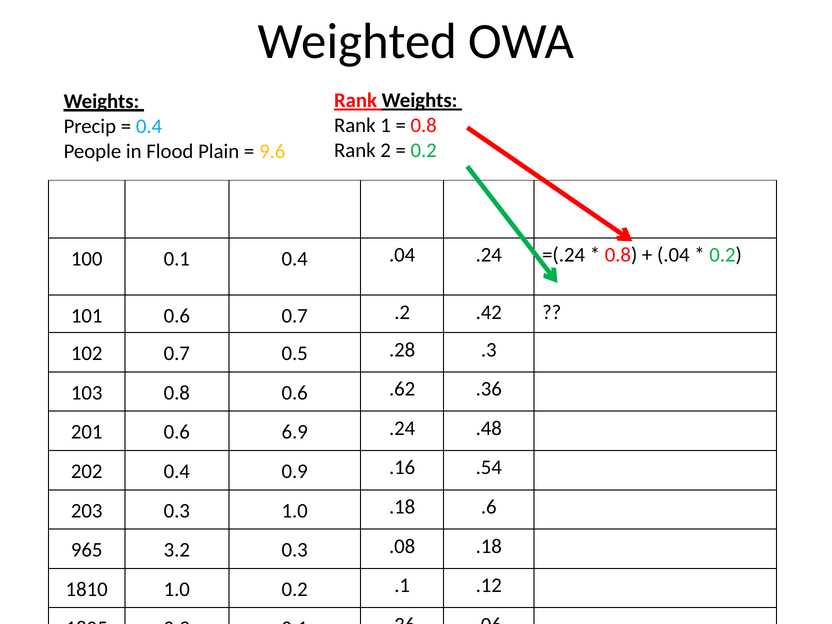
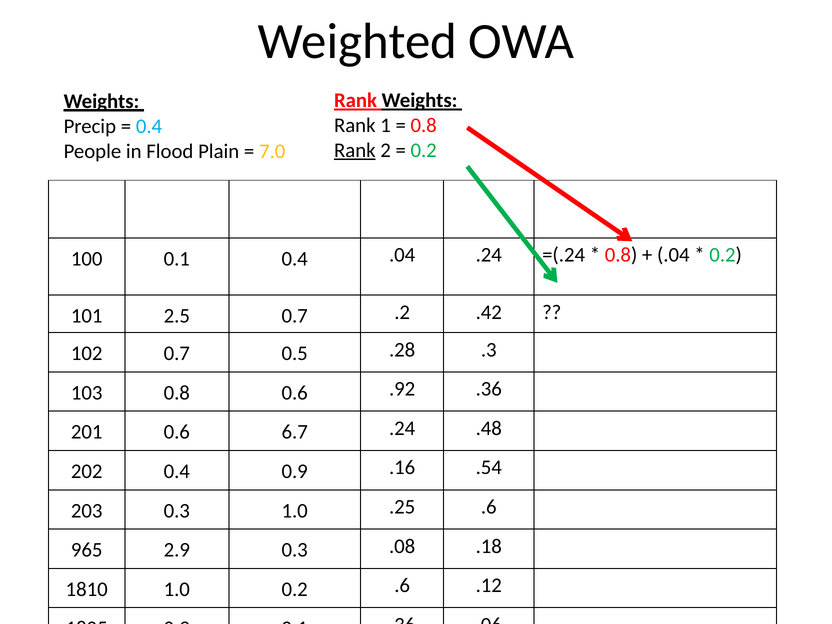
Rank at (355, 150) underline: none -> present
9.6: 9.6 -> 7.0
101 0.6: 0.6 -> 2.5
.62: .62 -> .92
6.9: 6.9 -> 6.7
1.0 .18: .18 -> .25
3.2: 3.2 -> 2.9
0.2 .1: .1 -> .6
